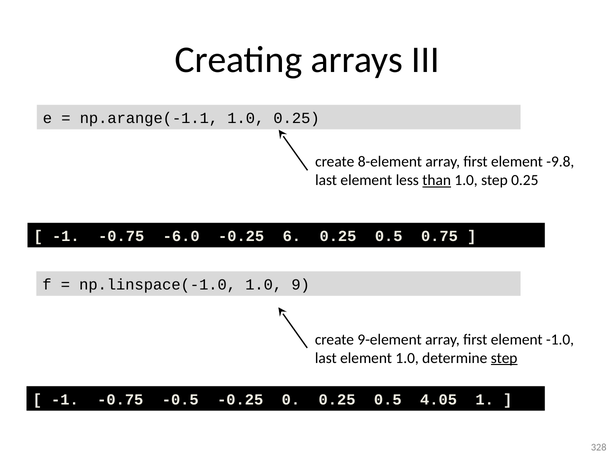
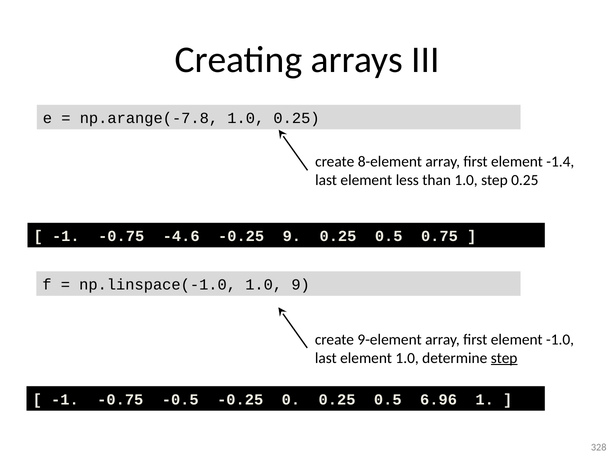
np.arange(-1.1: np.arange(-1.1 -> np.arange(-7.8
-9.8: -9.8 -> -1.4
than underline: present -> none
-6.0: -6.0 -> -4.6
-0.25 6: 6 -> 9
4.05: 4.05 -> 6.96
